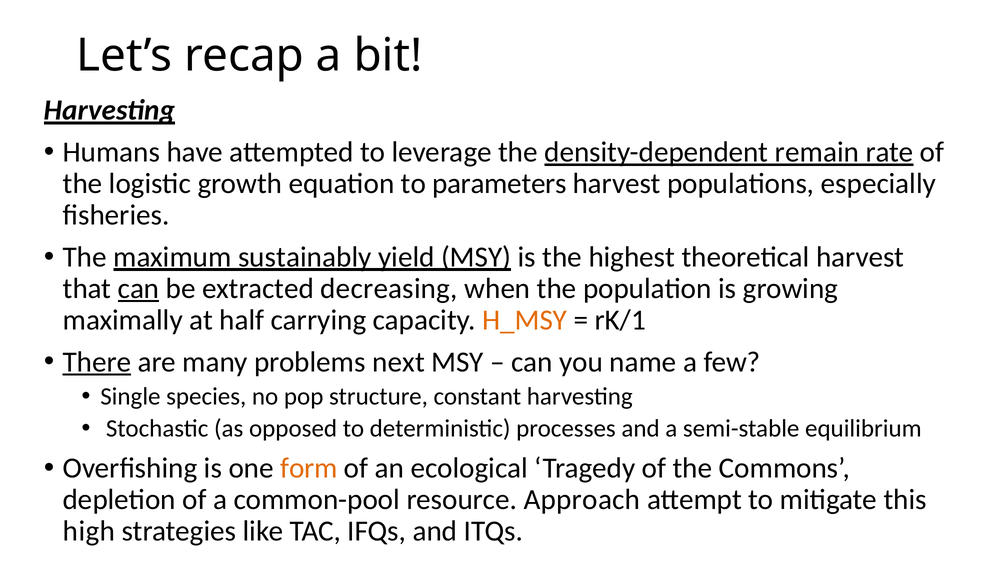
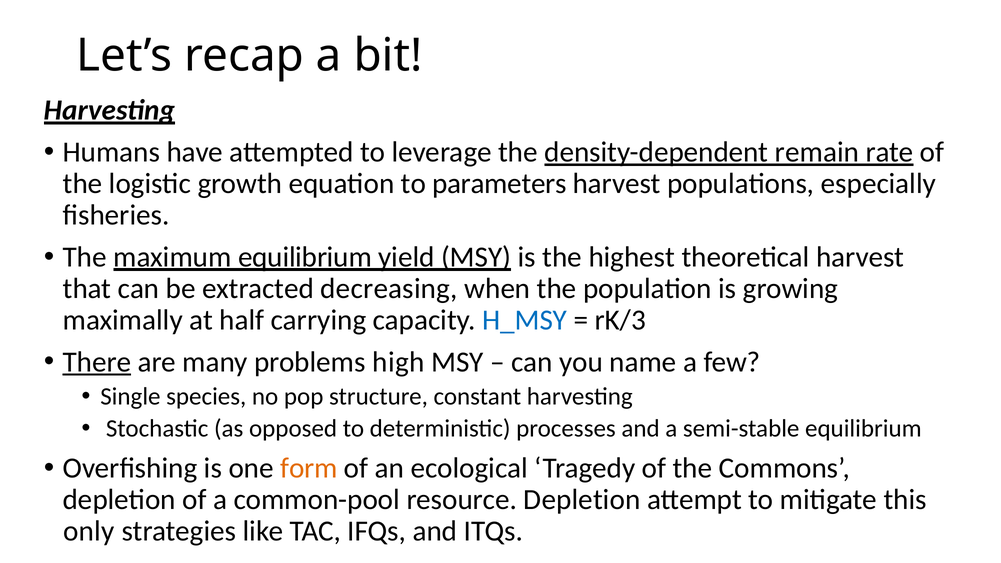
maximum sustainably: sustainably -> equilibrium
can at (139, 289) underline: present -> none
H_MSY colour: orange -> blue
rK/1: rK/1 -> rK/3
next: next -> high
resource Approach: Approach -> Depletion
high: high -> only
